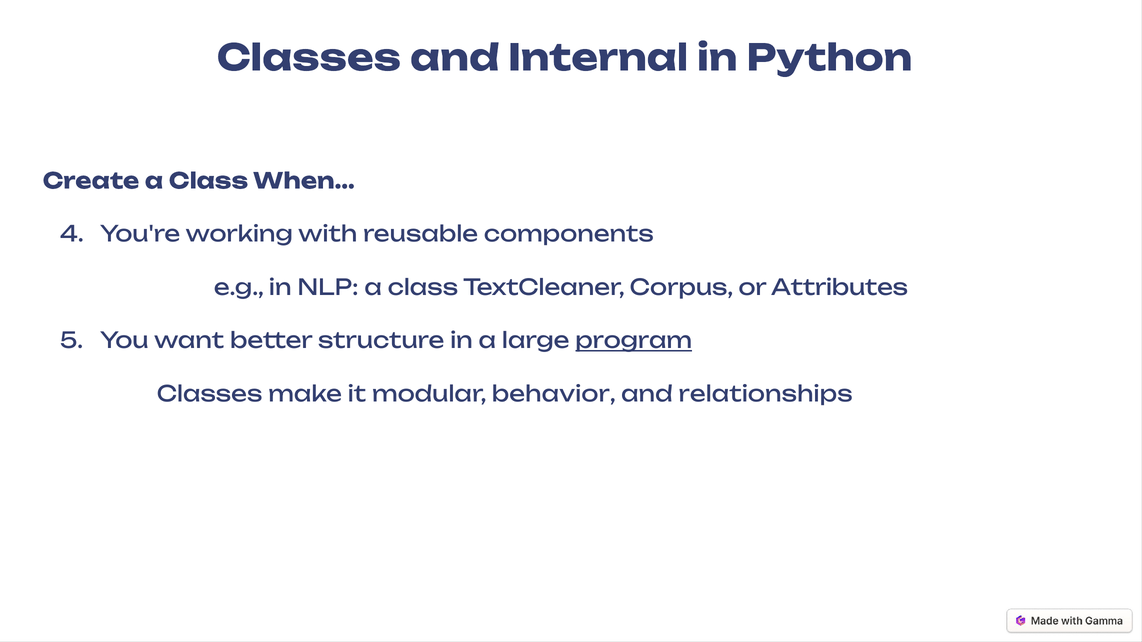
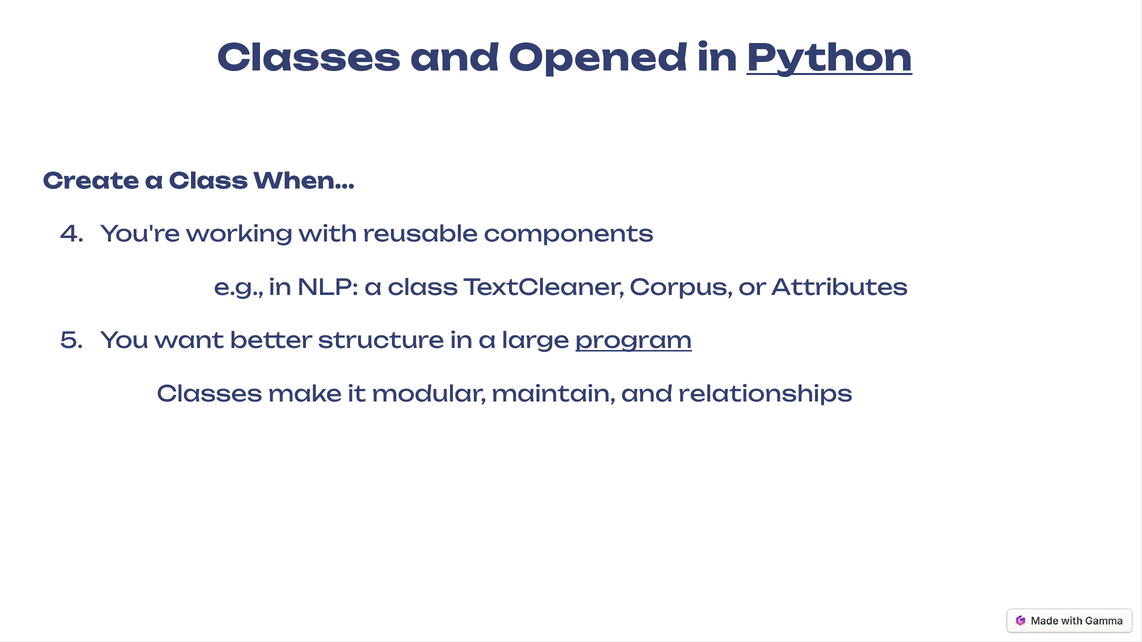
Internal: Internal -> Opened
Python underline: none -> present
behavior: behavior -> maintain
